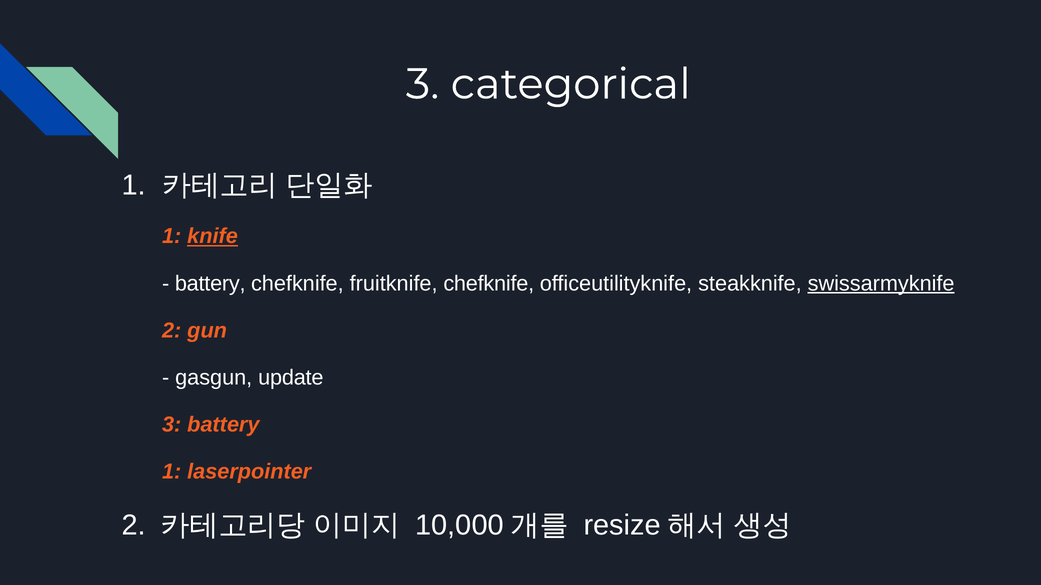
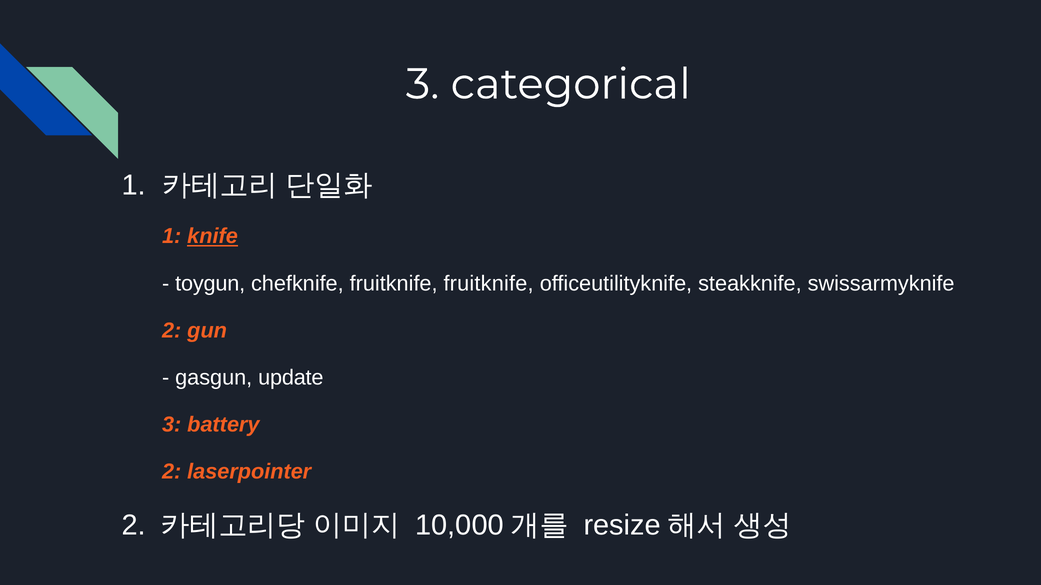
battery at (210, 284): battery -> toygun
fruitknife chefknife: chefknife -> fruitknife
swissarmyknife underline: present -> none
1 at (172, 472): 1 -> 2
